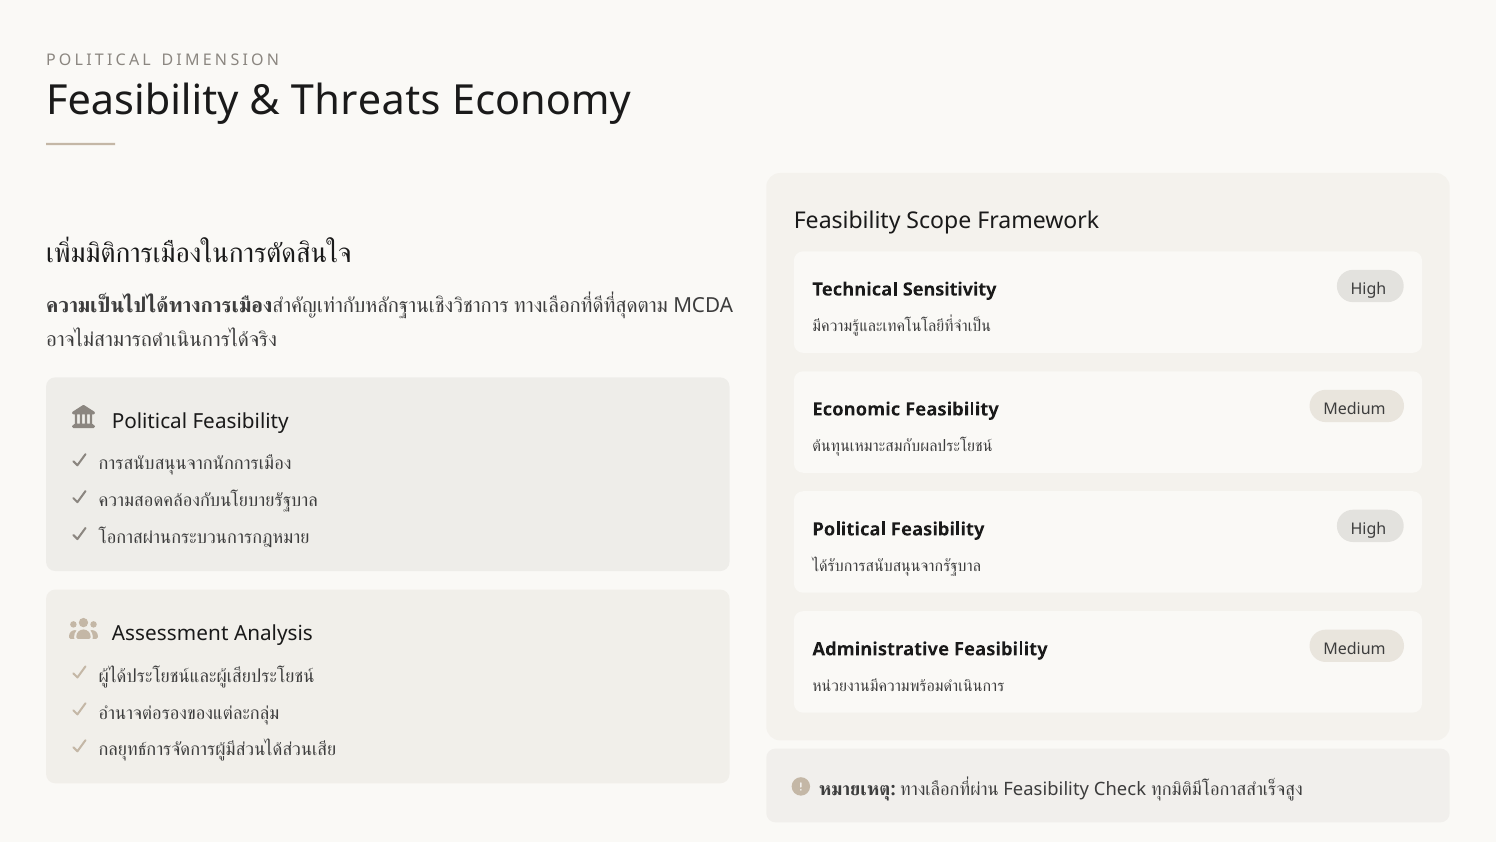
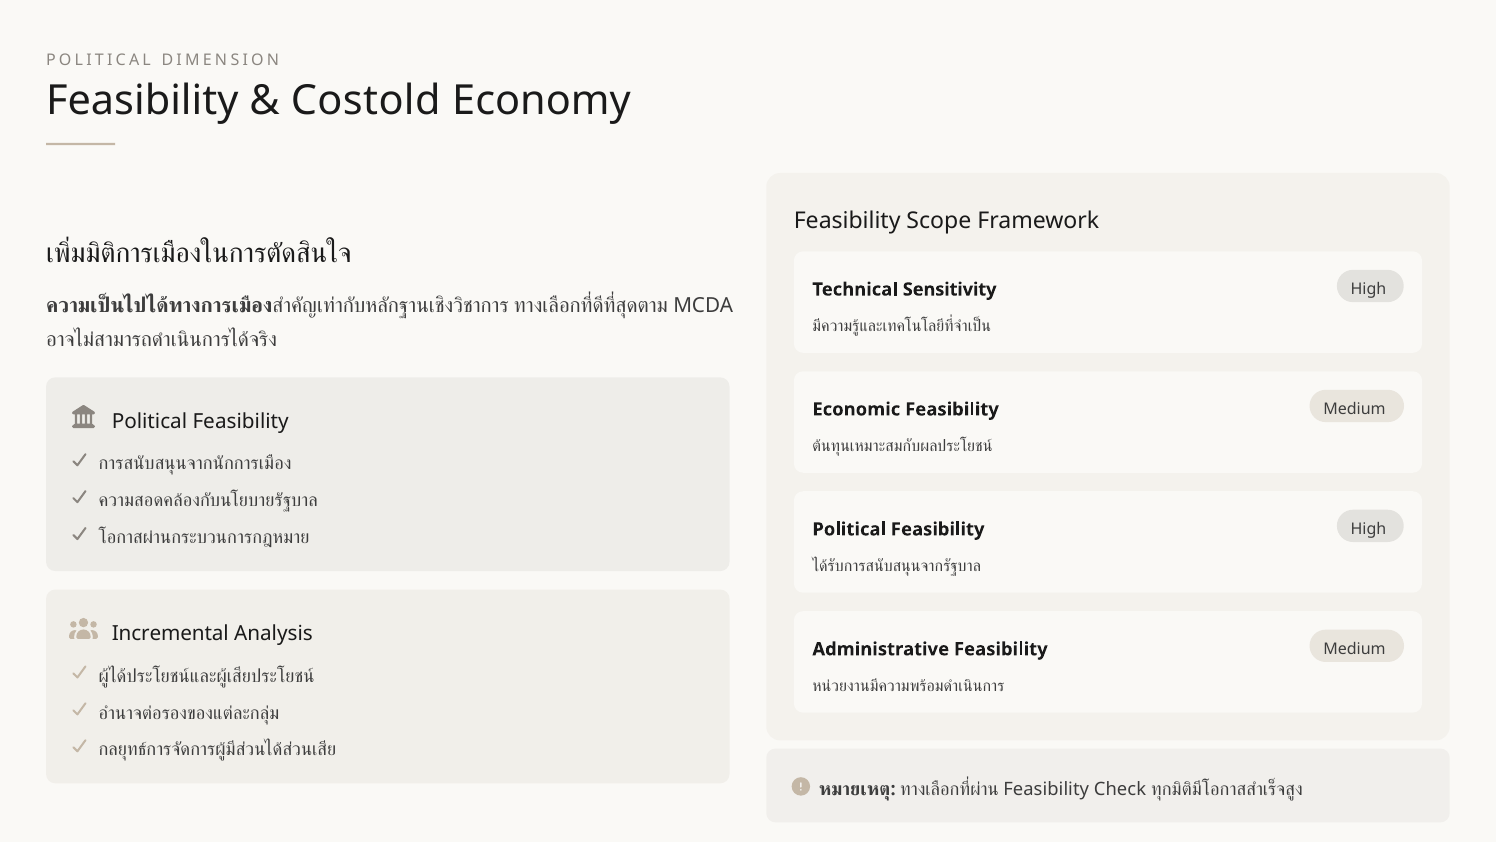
Threats: Threats -> Costold
Assessment: Assessment -> Incremental
